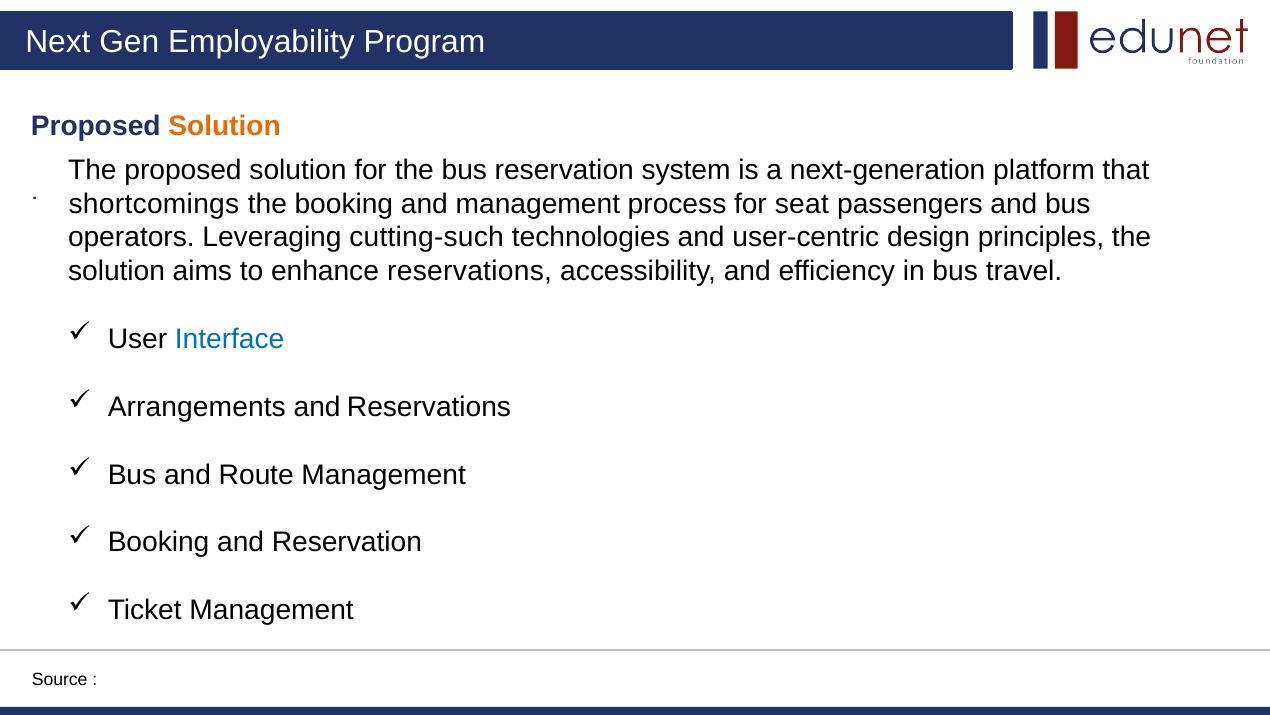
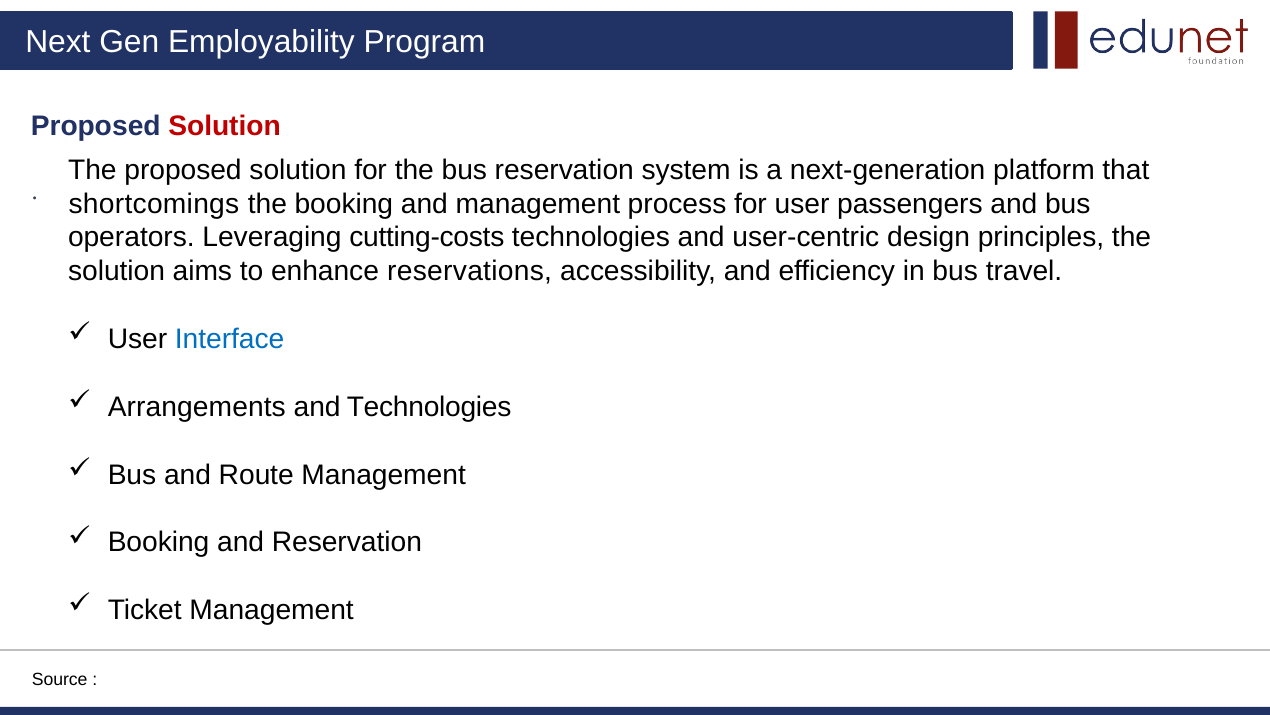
Solution at (225, 126) colour: orange -> red
for seat: seat -> user
cutting-such: cutting-such -> cutting-costs
and Reservations: Reservations -> Technologies
